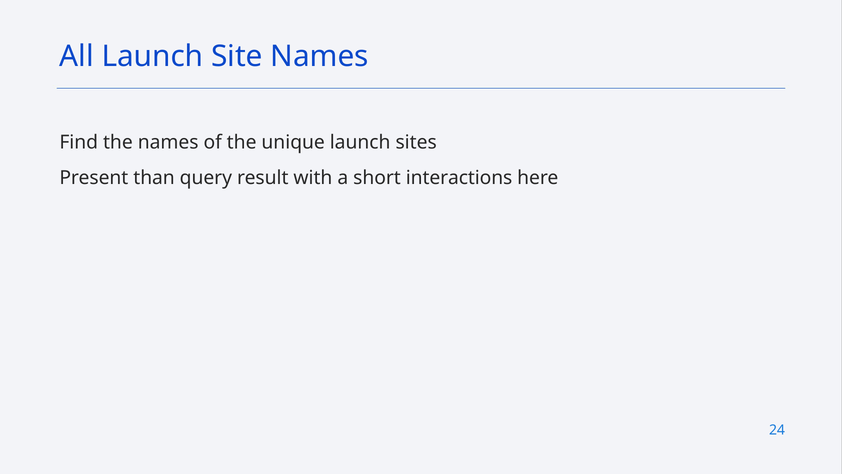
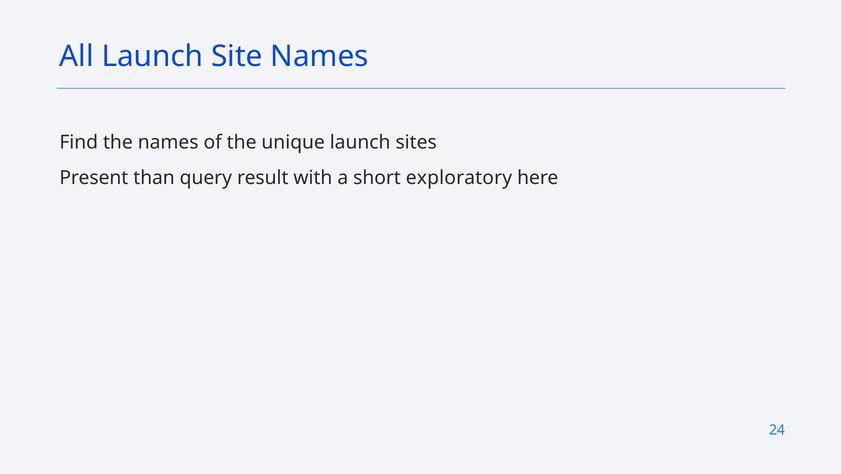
interactions: interactions -> exploratory
